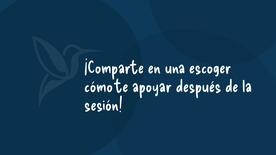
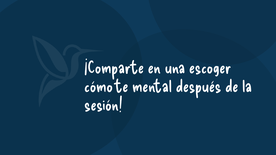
apoyar: apoyar -> mental
